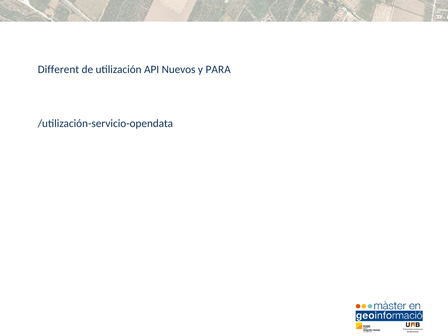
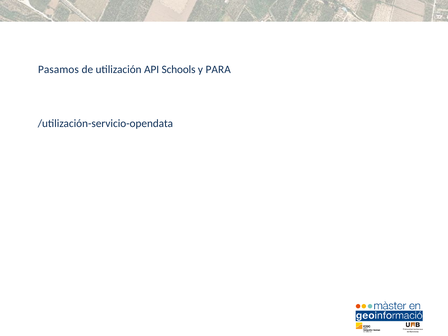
Different: Different -> Pasamos
Nuevos: Nuevos -> Schools
